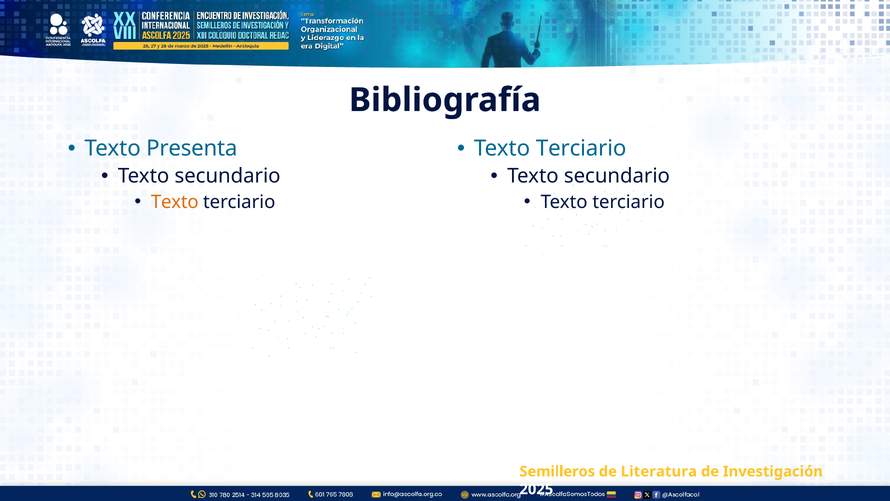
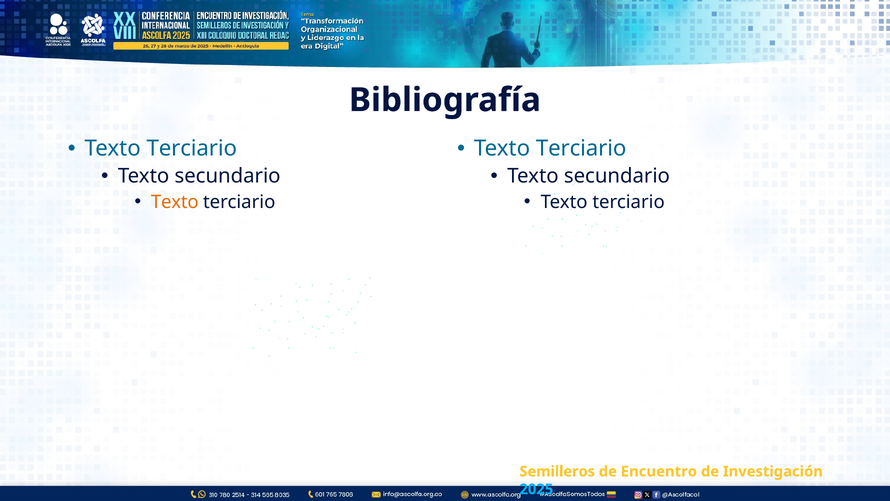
Presenta at (192, 148): Presenta -> Terciario
Literatura: Literatura -> Encuentro
2025 colour: white -> light blue
